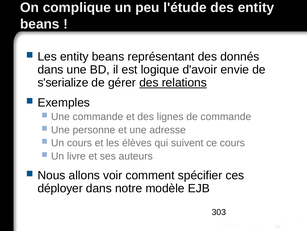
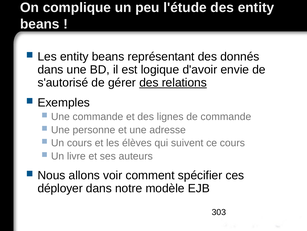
s'serialize: s'serialize -> s'autorisé
